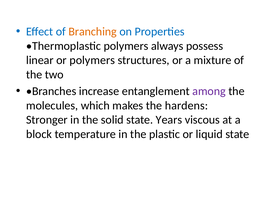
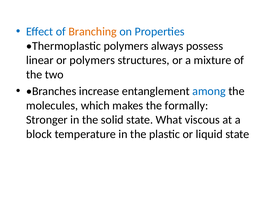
among colour: purple -> blue
hardens: hardens -> formally
Years: Years -> What
